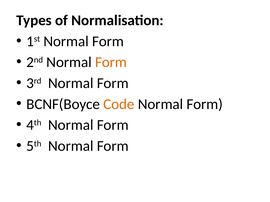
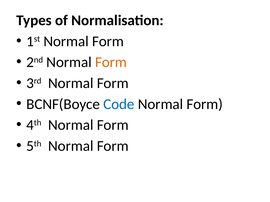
Code colour: orange -> blue
